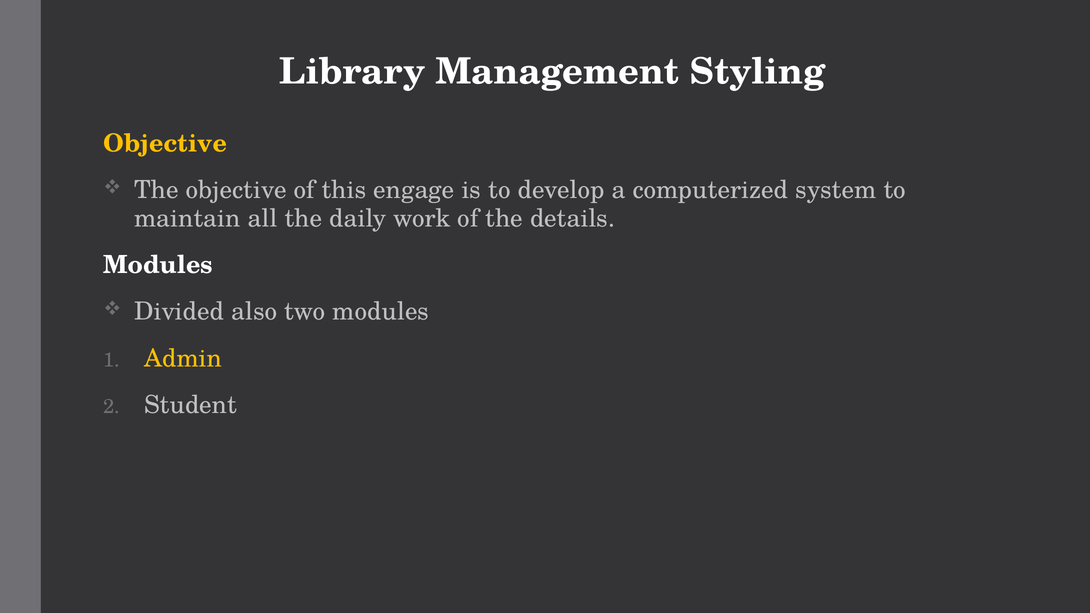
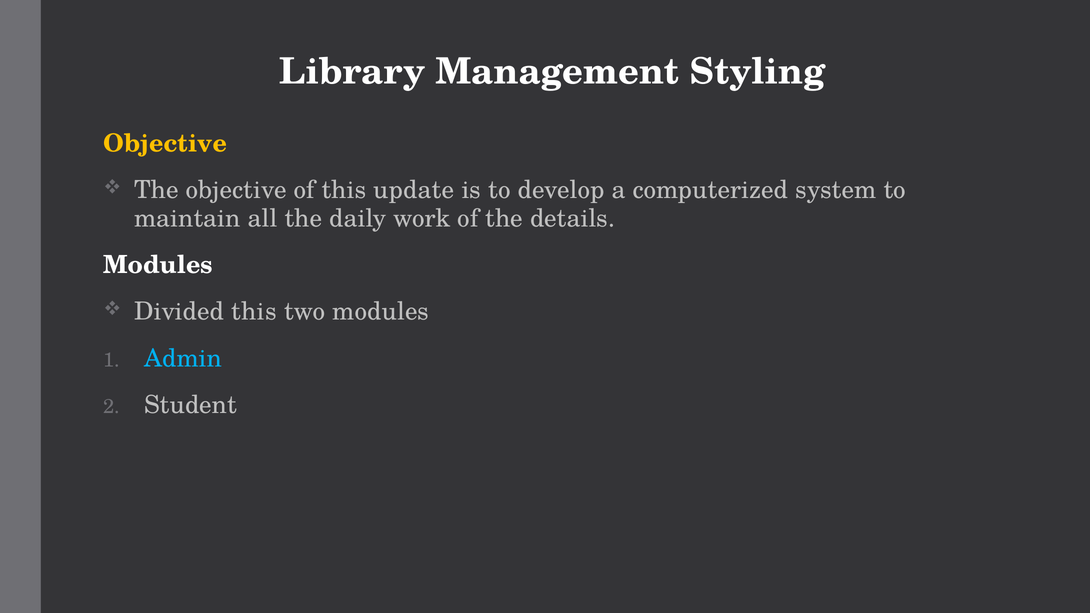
engage: engage -> update
Divided also: also -> this
Admin colour: yellow -> light blue
